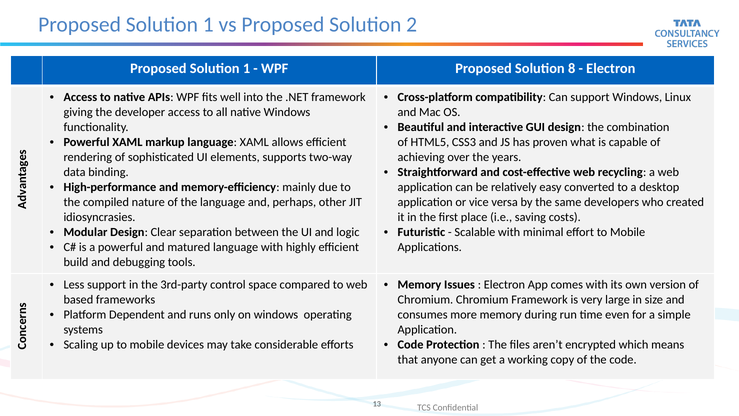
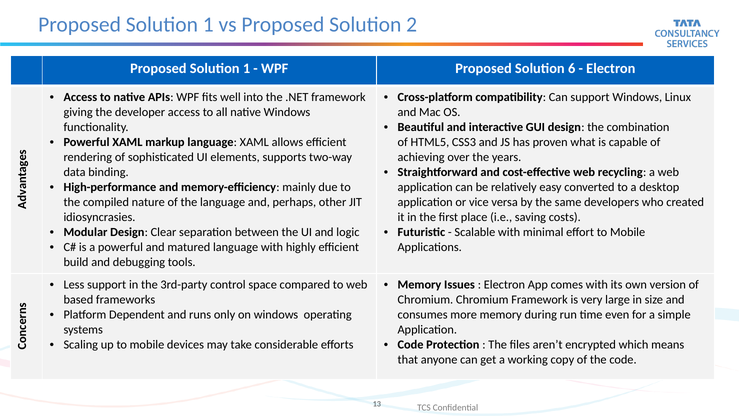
8: 8 -> 6
